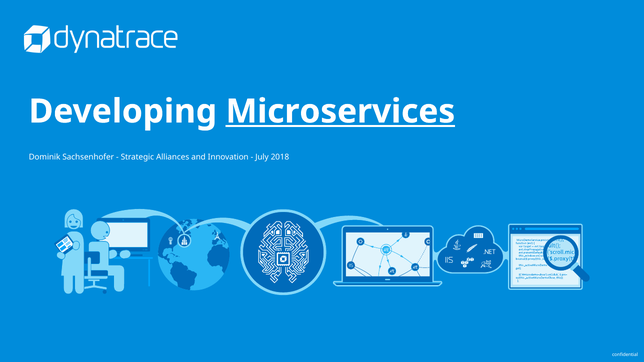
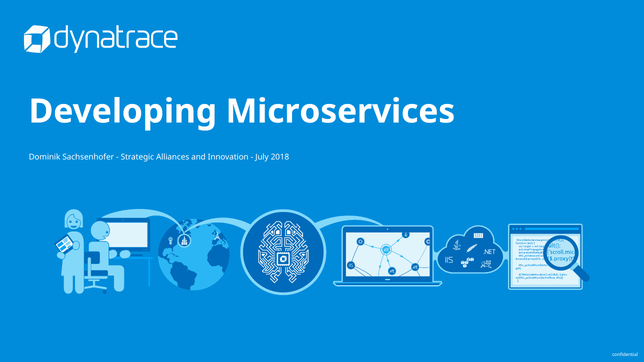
Microservices underline: present -> none
